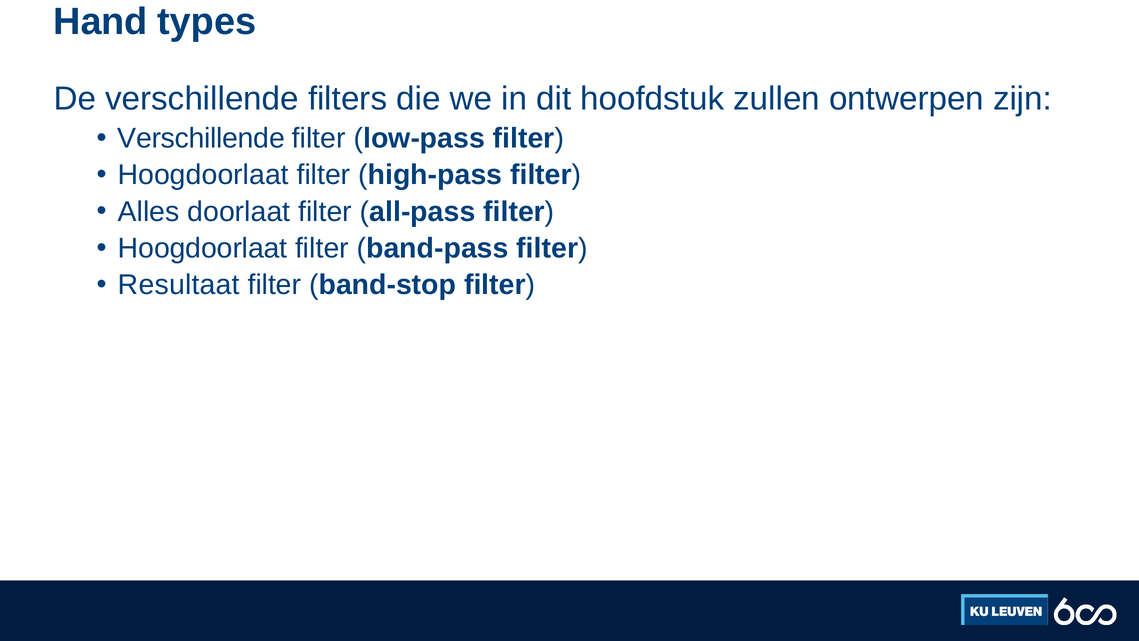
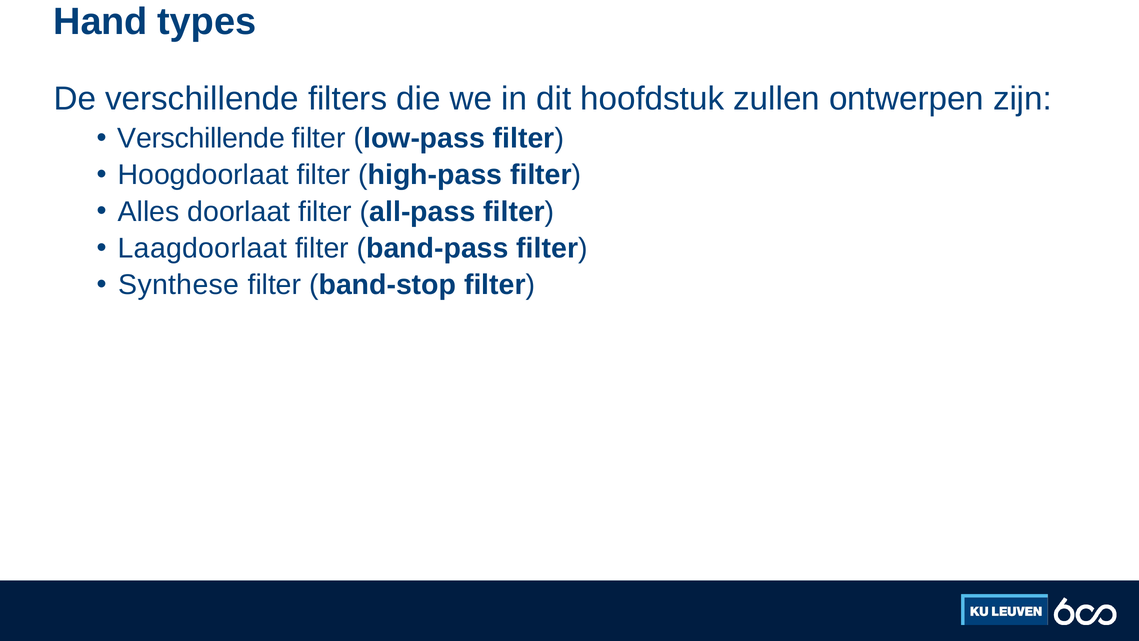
Hoogdoorlaat at (203, 248): Hoogdoorlaat -> Laagdoorlaat
Resultaat: Resultaat -> Synthese
